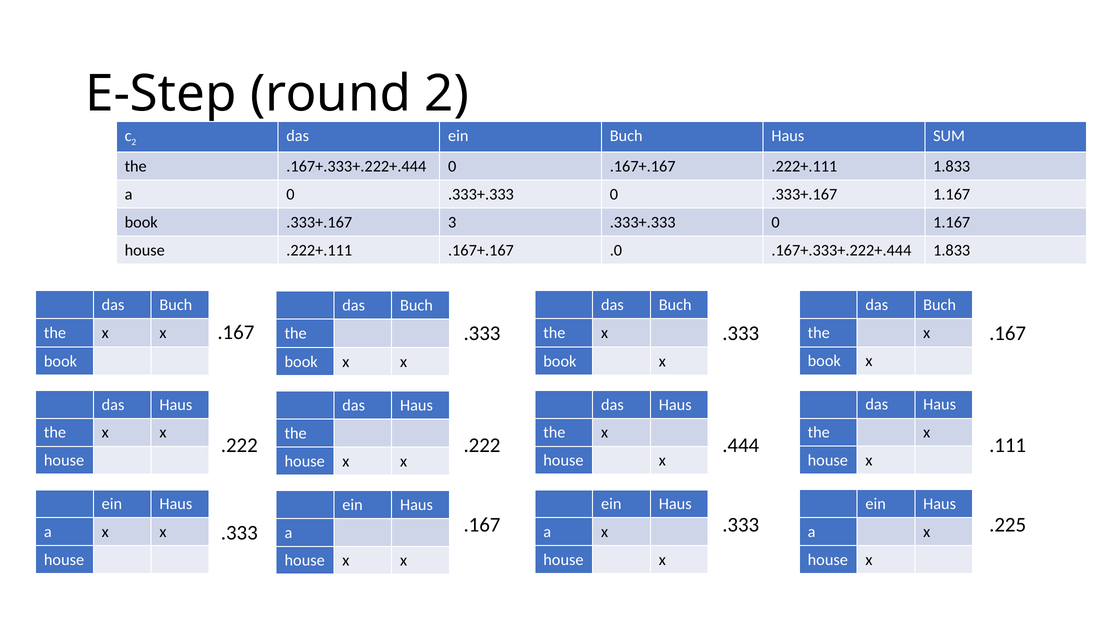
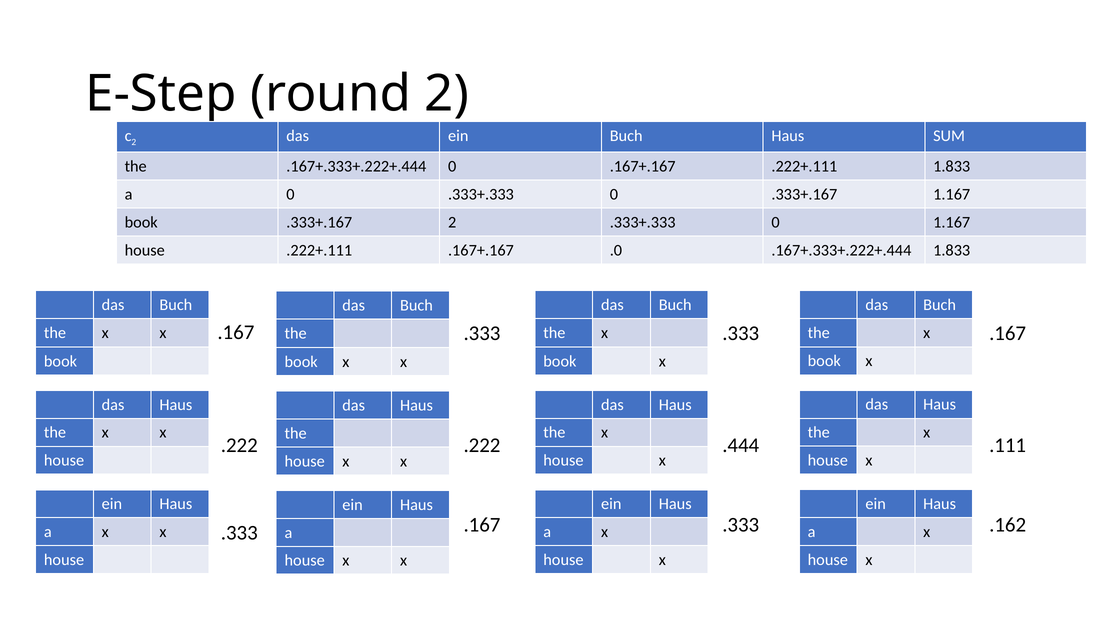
.333+.167 3: 3 -> 2
.225: .225 -> .162
